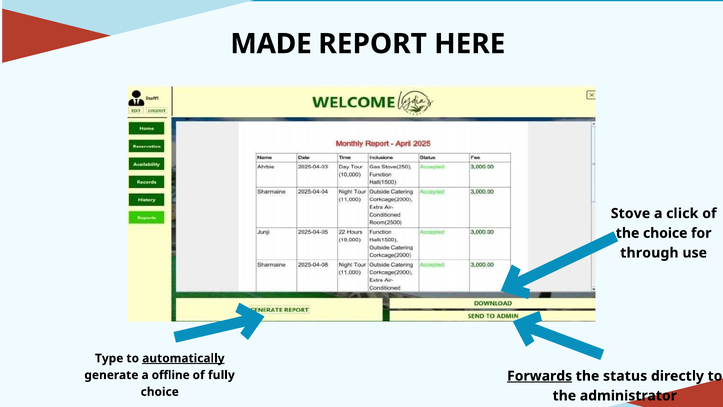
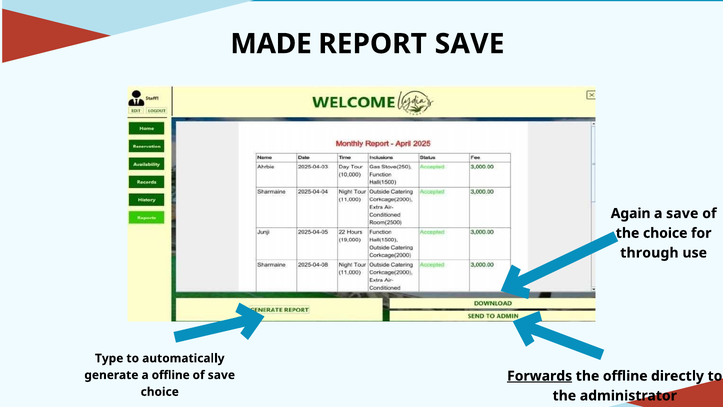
REPORT HERE: HERE -> SAVE
Stove: Stove -> Again
a click: click -> save
automatically underline: present -> none
of fully: fully -> save
the status: status -> offline
